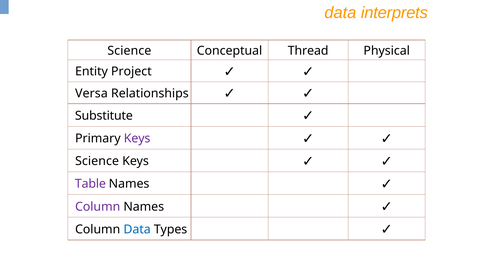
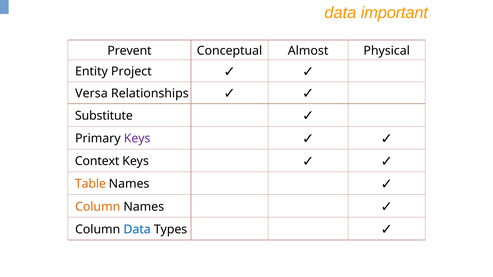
interprets: interprets -> important
Science at (129, 51): Science -> Prevent
Thread: Thread -> Almost
Science at (97, 161): Science -> Context
Table colour: purple -> orange
Column at (98, 207) colour: purple -> orange
